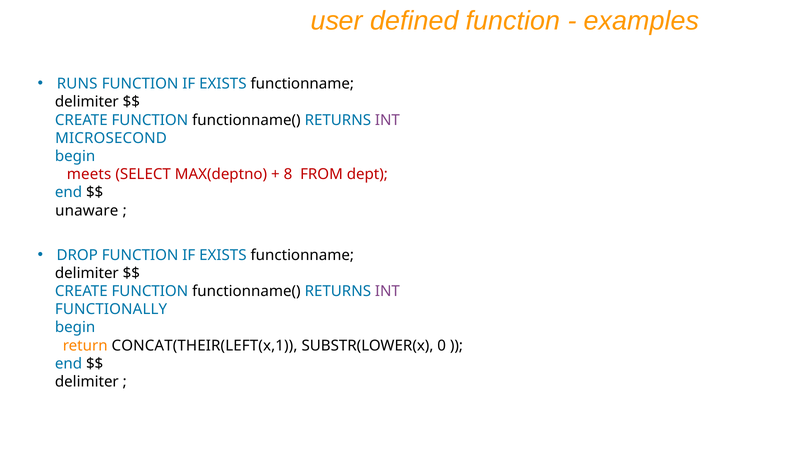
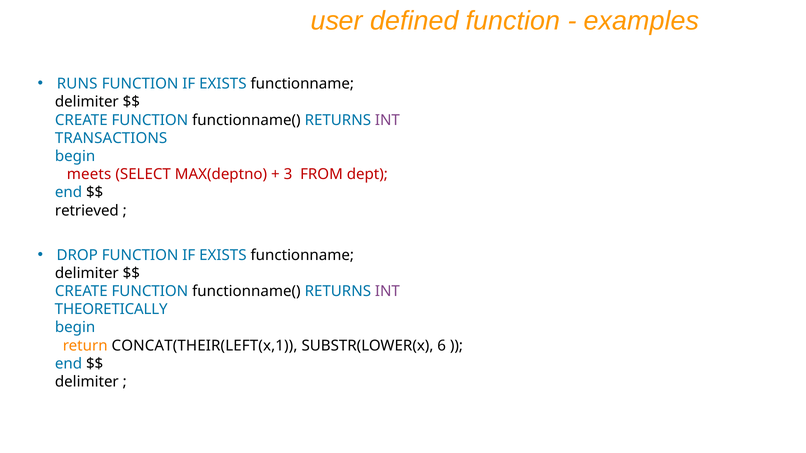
MICROSECOND: MICROSECOND -> TRANSACTIONS
8: 8 -> 3
unaware: unaware -> retrieved
FUNCTIONALLY: FUNCTIONALLY -> THEORETICALLY
0: 0 -> 6
